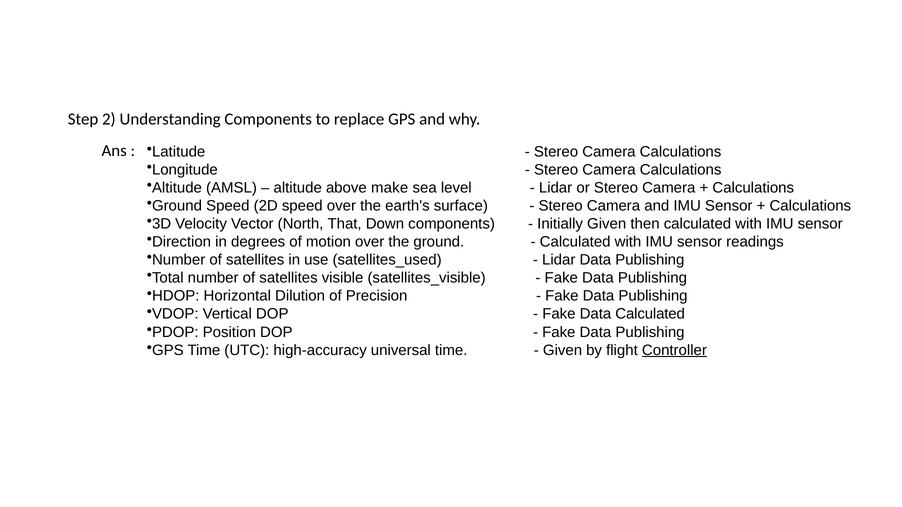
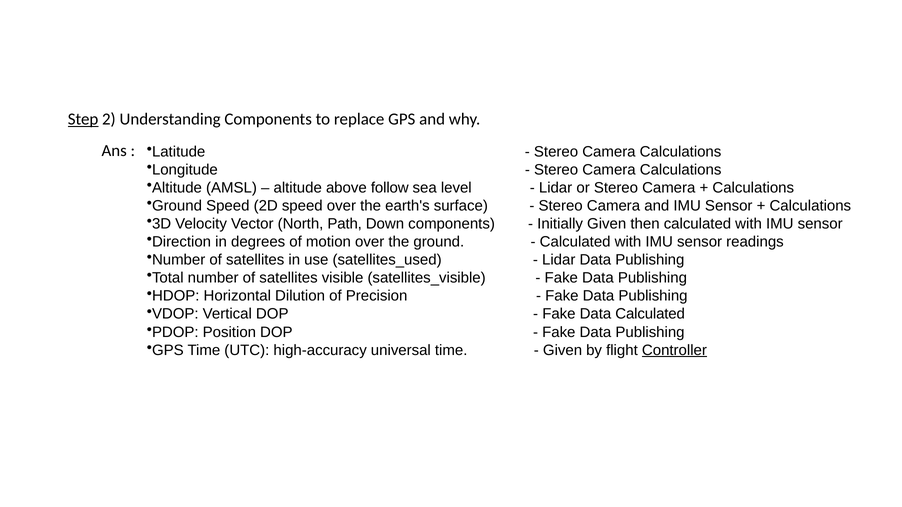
Step underline: none -> present
make: make -> follow
That: That -> Path
